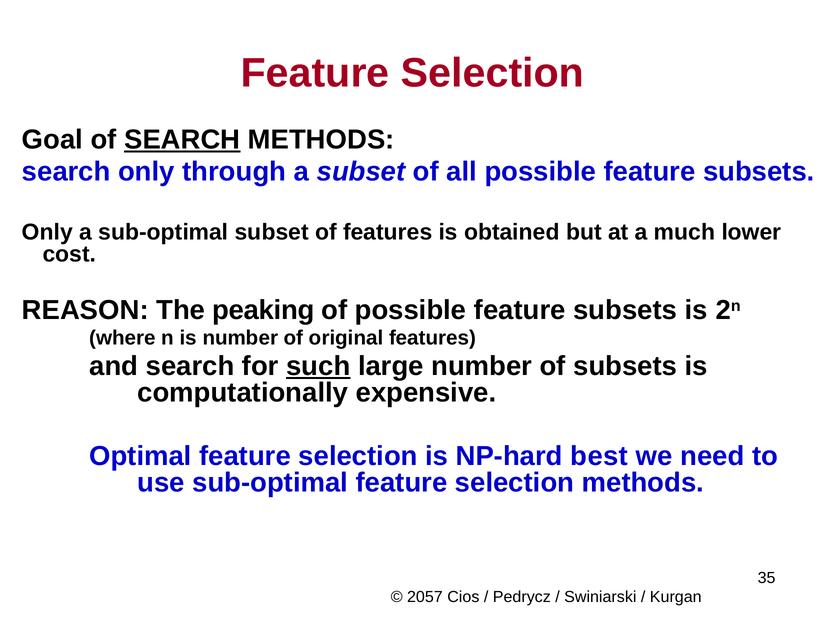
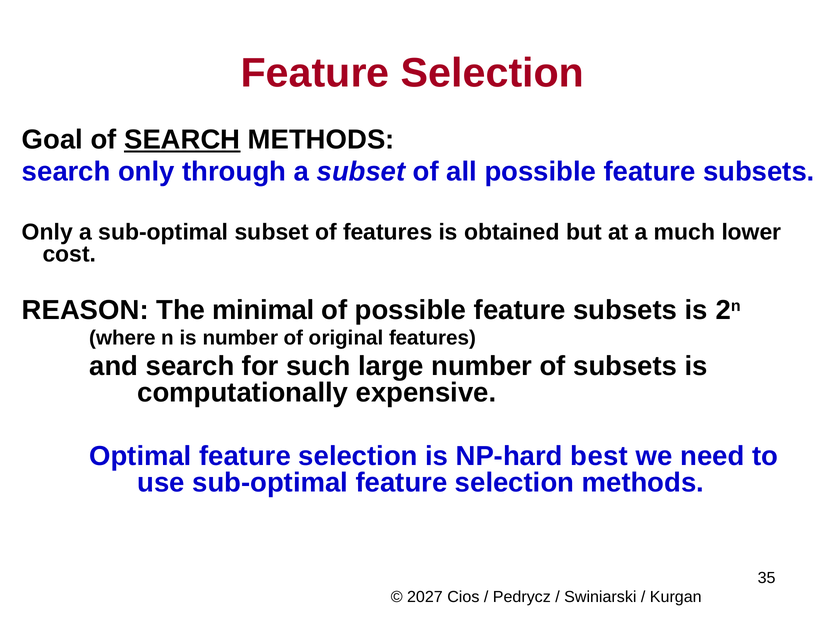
peaking: peaking -> minimal
such underline: present -> none
2057: 2057 -> 2027
